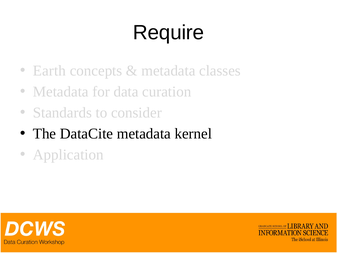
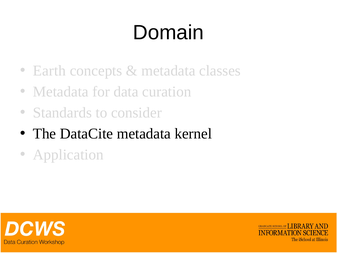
Require: Require -> Domain
